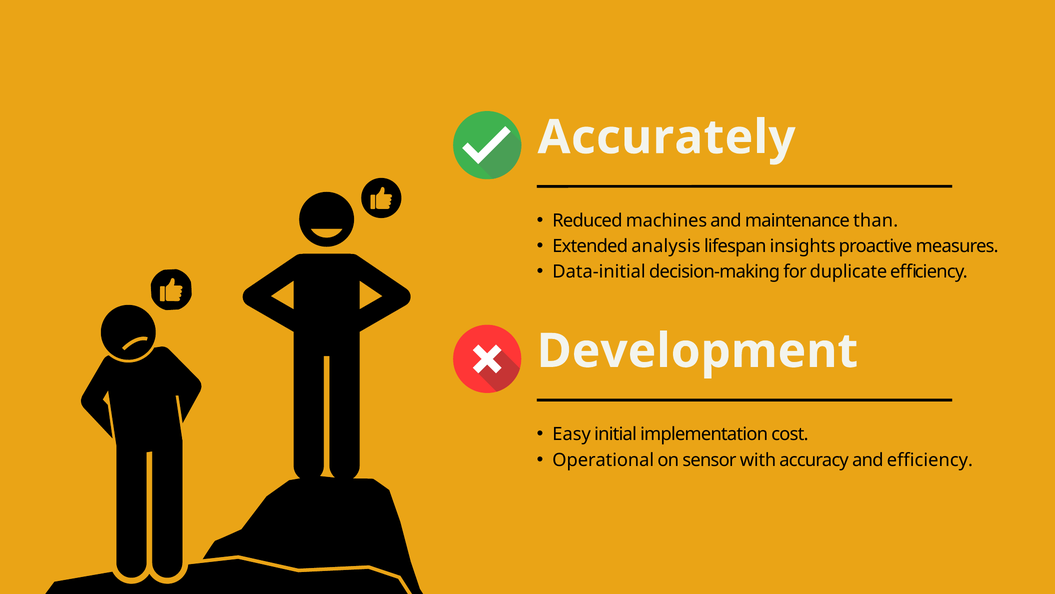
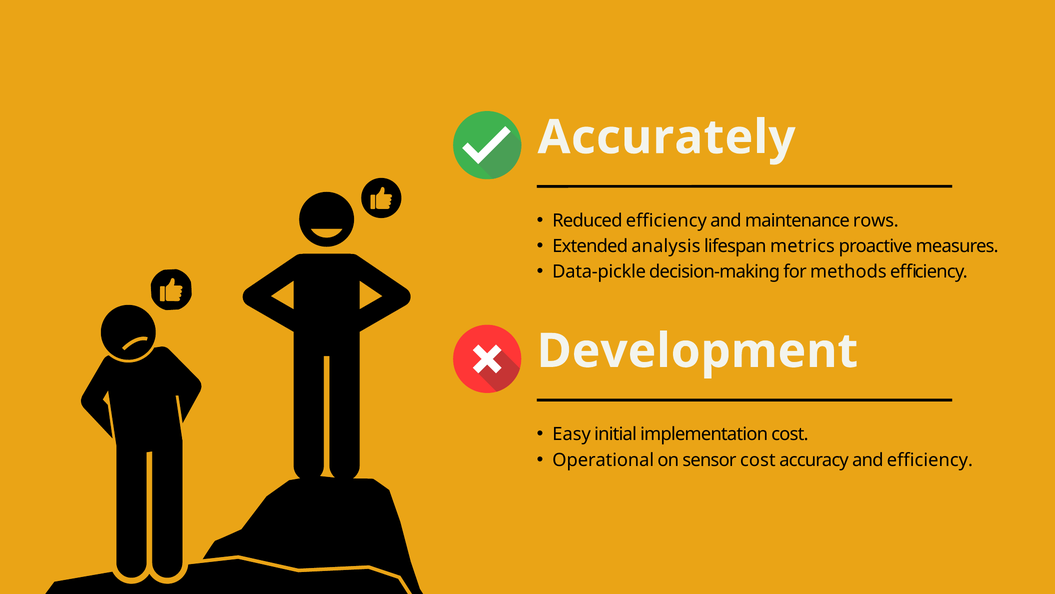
Reduced machines: machines -> efficiency
than: than -> rows
insights: insights -> metrics
Data-initial: Data-initial -> Data-pickle
duplicate: duplicate -> methods
sensor with: with -> cost
